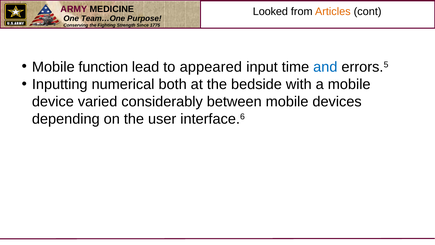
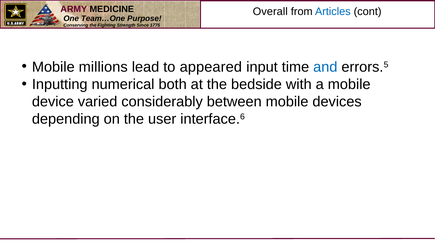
Looked: Looked -> Overall
Articles colour: orange -> blue
function: function -> millions
